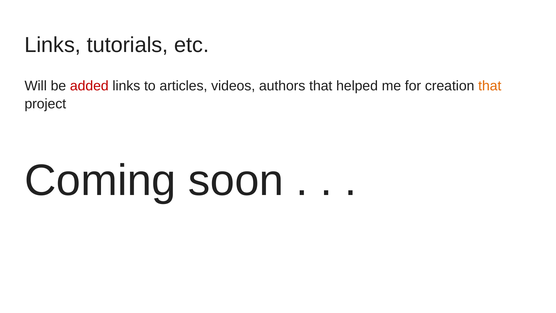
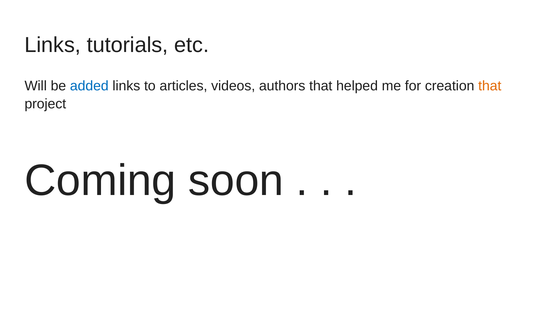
added colour: red -> blue
